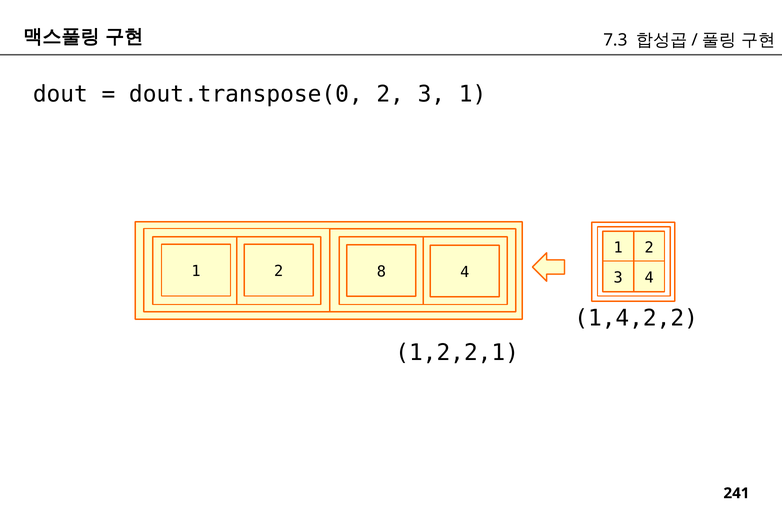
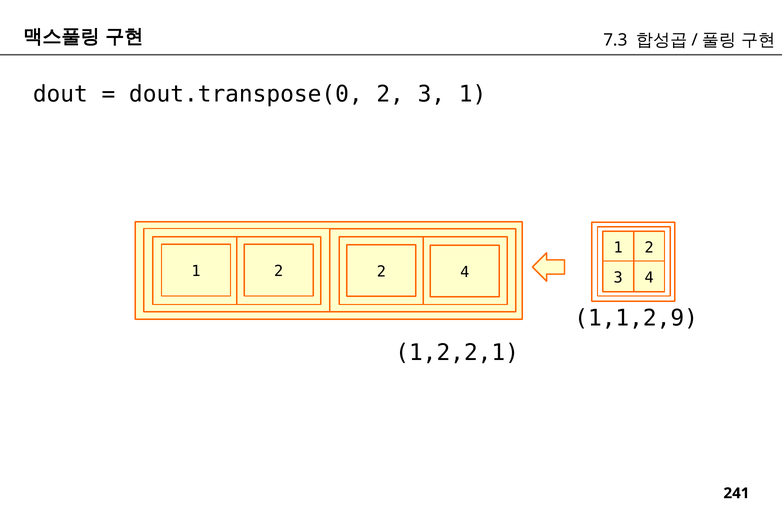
2 8: 8 -> 2
1,4,2,2: 1,4,2,2 -> 1,1,2,9
